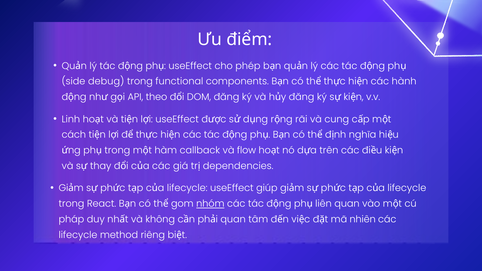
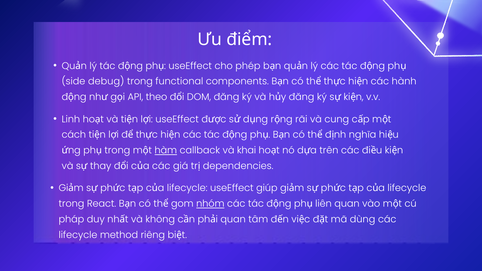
hàm underline: none -> present
flow: flow -> khai
nhiên: nhiên -> dùng
